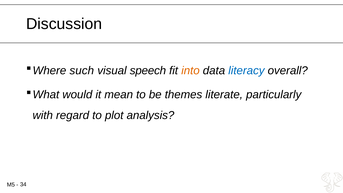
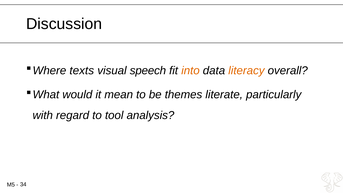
such: such -> texts
literacy colour: blue -> orange
plot: plot -> tool
